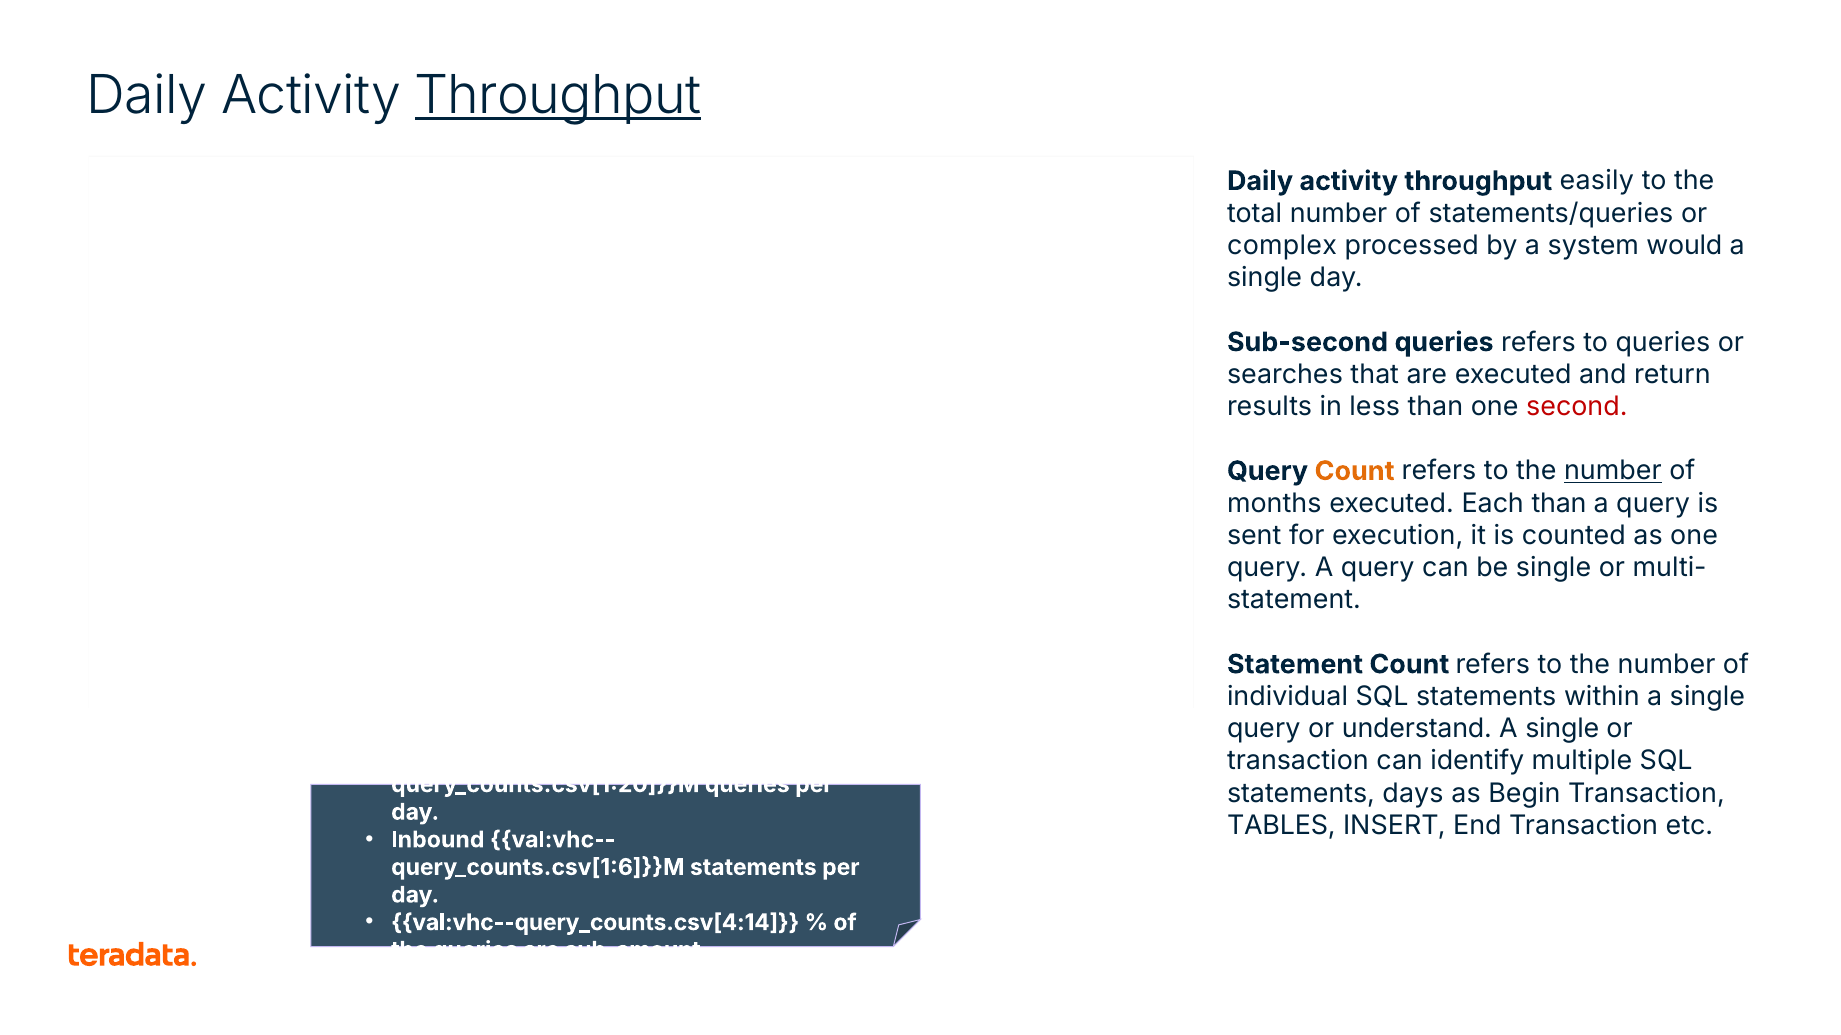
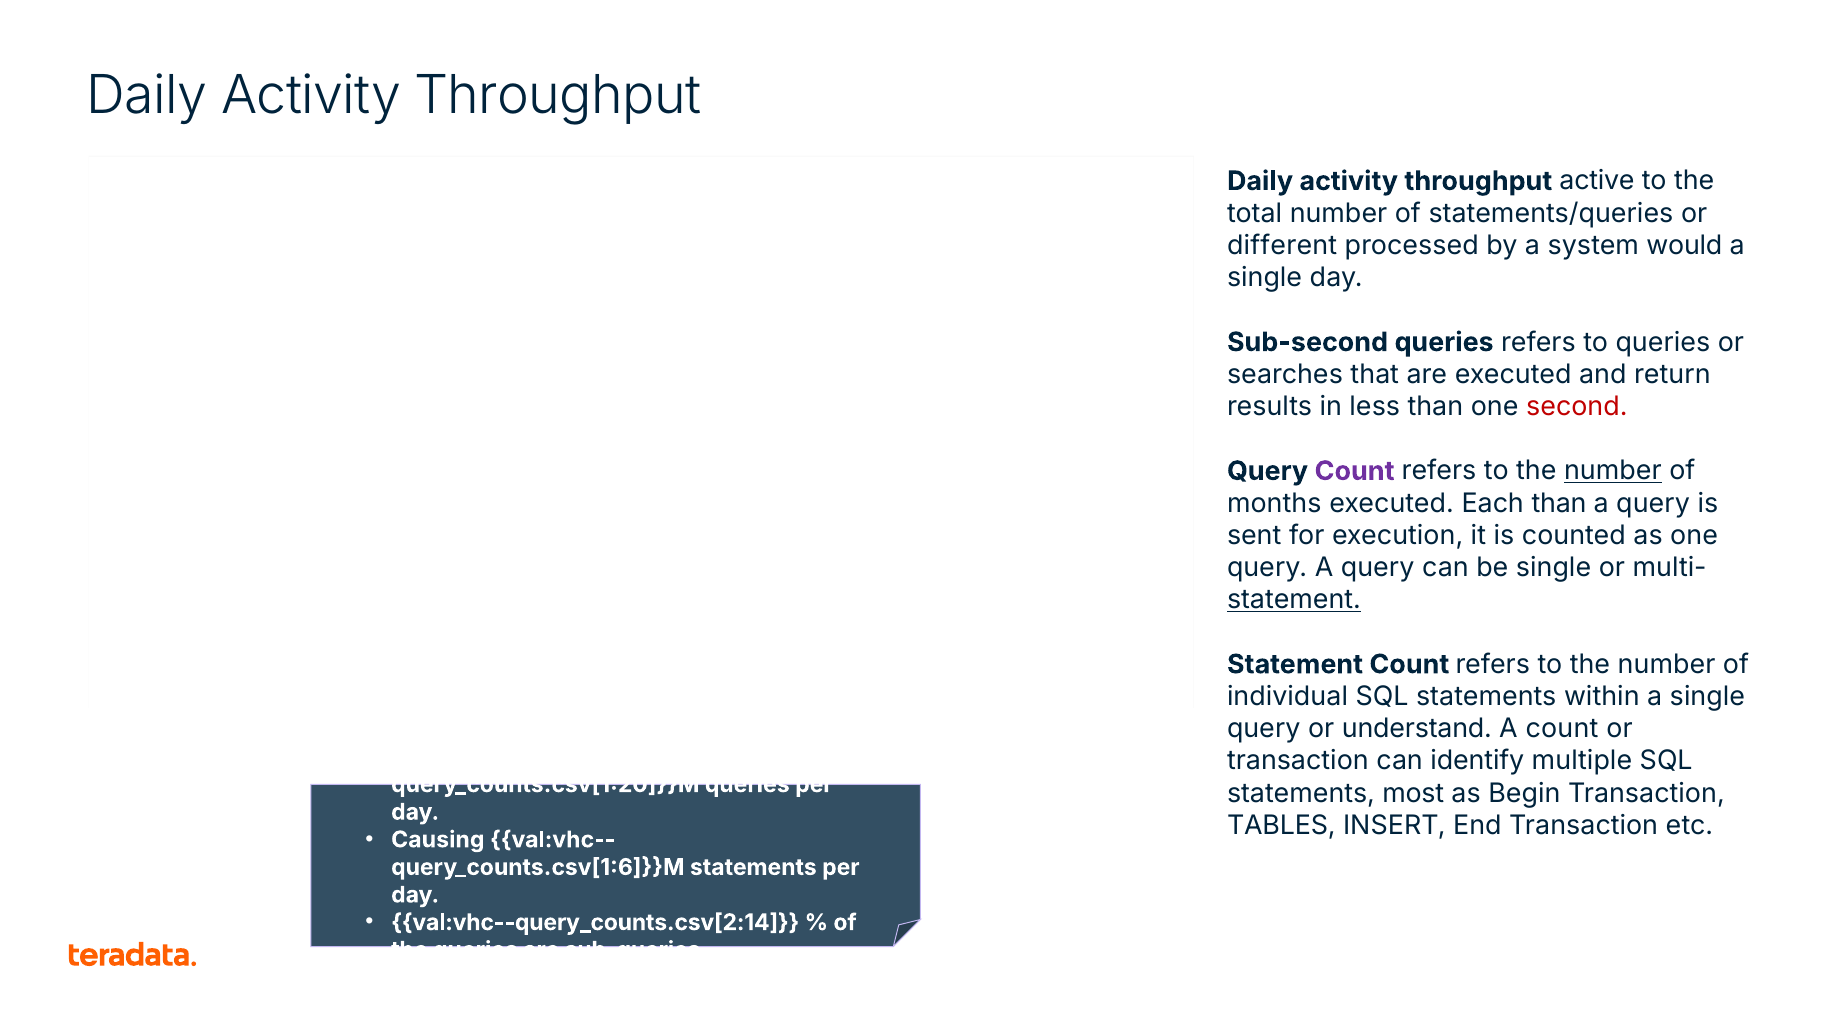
Throughput at (558, 96) underline: present -> none
easily: easily -> active
complex: complex -> different
Count at (1355, 471) colour: orange -> purple
statement at (1294, 600) underline: none -> present
single at (1562, 729): single -> count
days: days -> most
Inbound: Inbound -> Causing
val:vhc--query_counts.csv[4:14: val:vhc--query_counts.csv[4:14 -> val:vhc--query_counts.csv[2:14
sub-amount: sub-amount -> sub-queries
